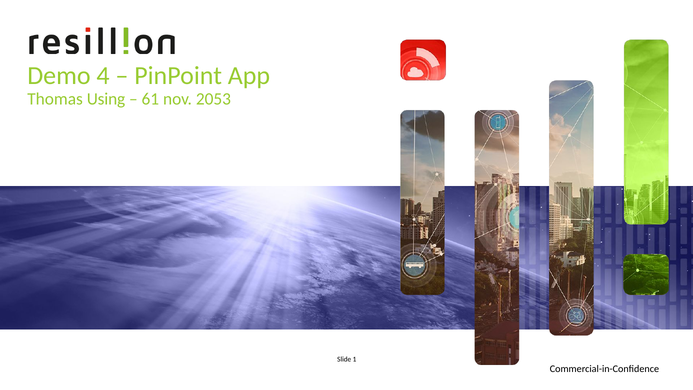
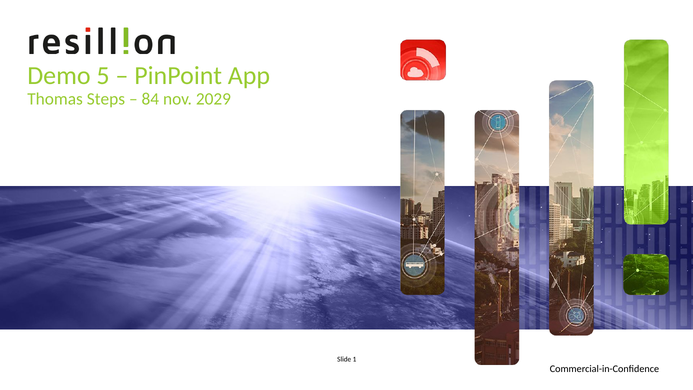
4: 4 -> 5
Using: Using -> Steps
61: 61 -> 84
2053: 2053 -> 2029
